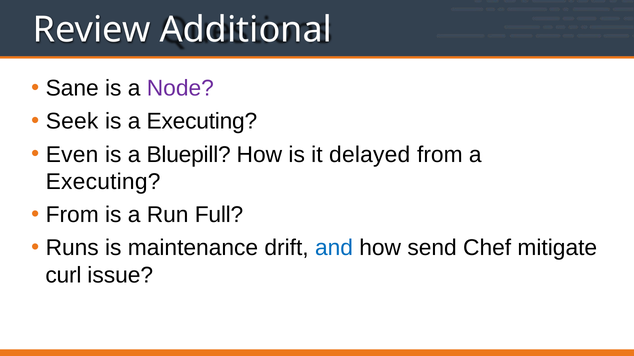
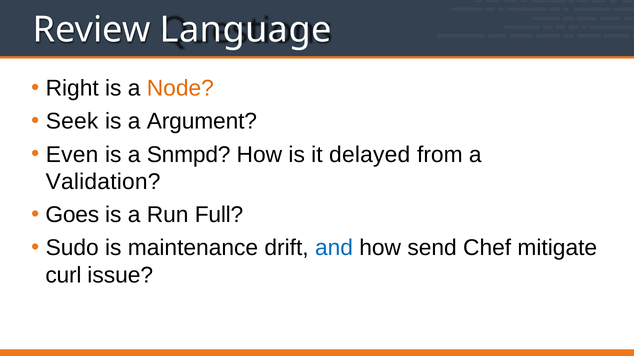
Additional: Additional -> Language
Sane: Sane -> Right
Node colour: purple -> orange
is a Executing: Executing -> Argument
Bluepill: Bluepill -> Snmpd
Executing at (103, 182): Executing -> Validation
From at (72, 215): From -> Goes
Runs: Runs -> Sudo
